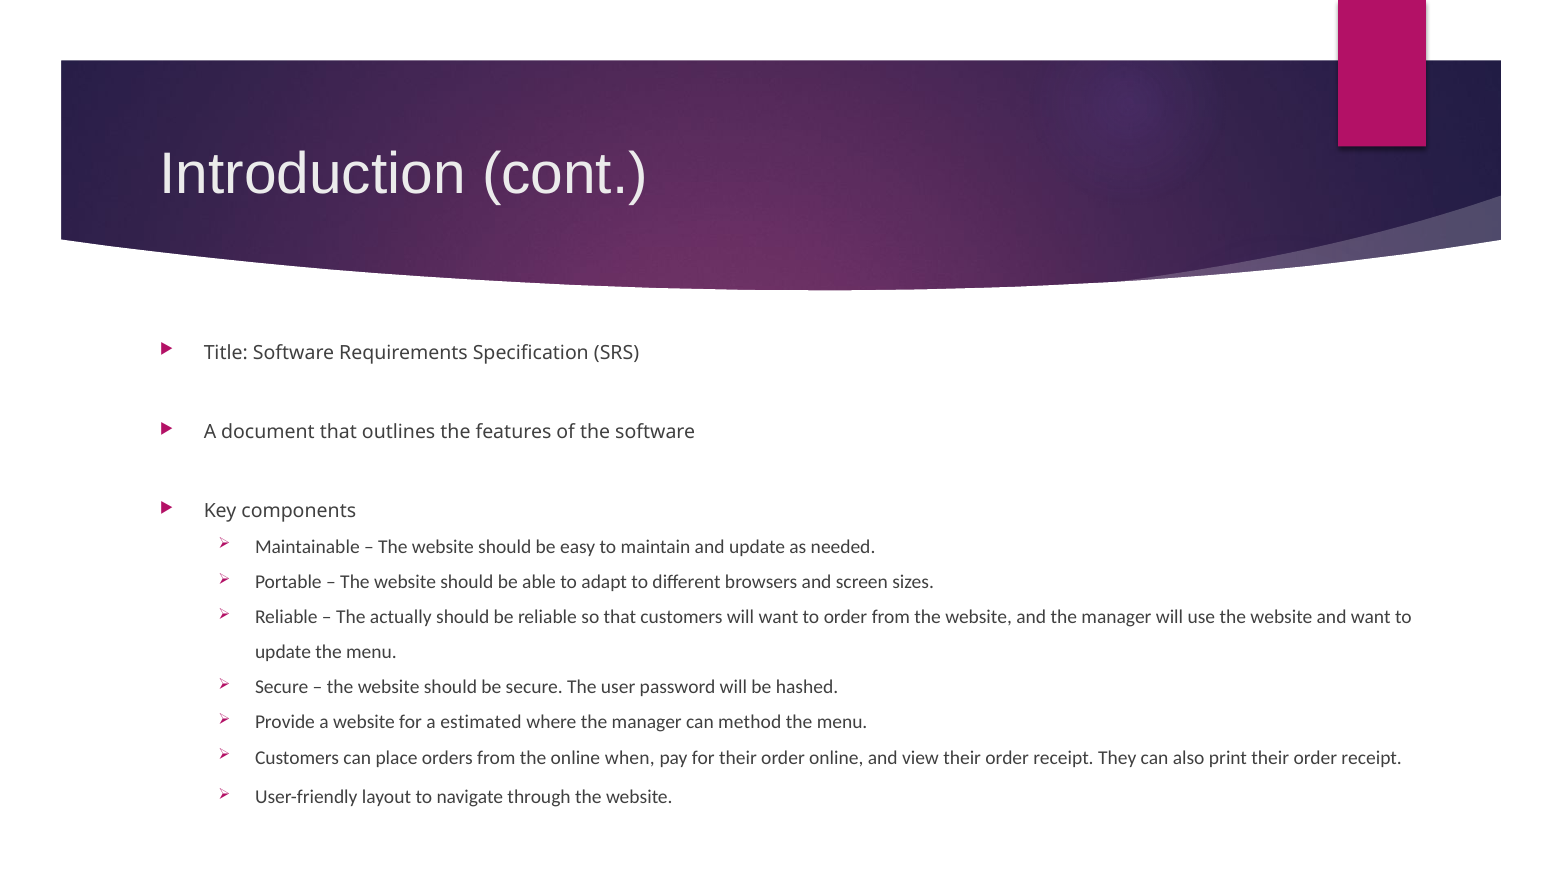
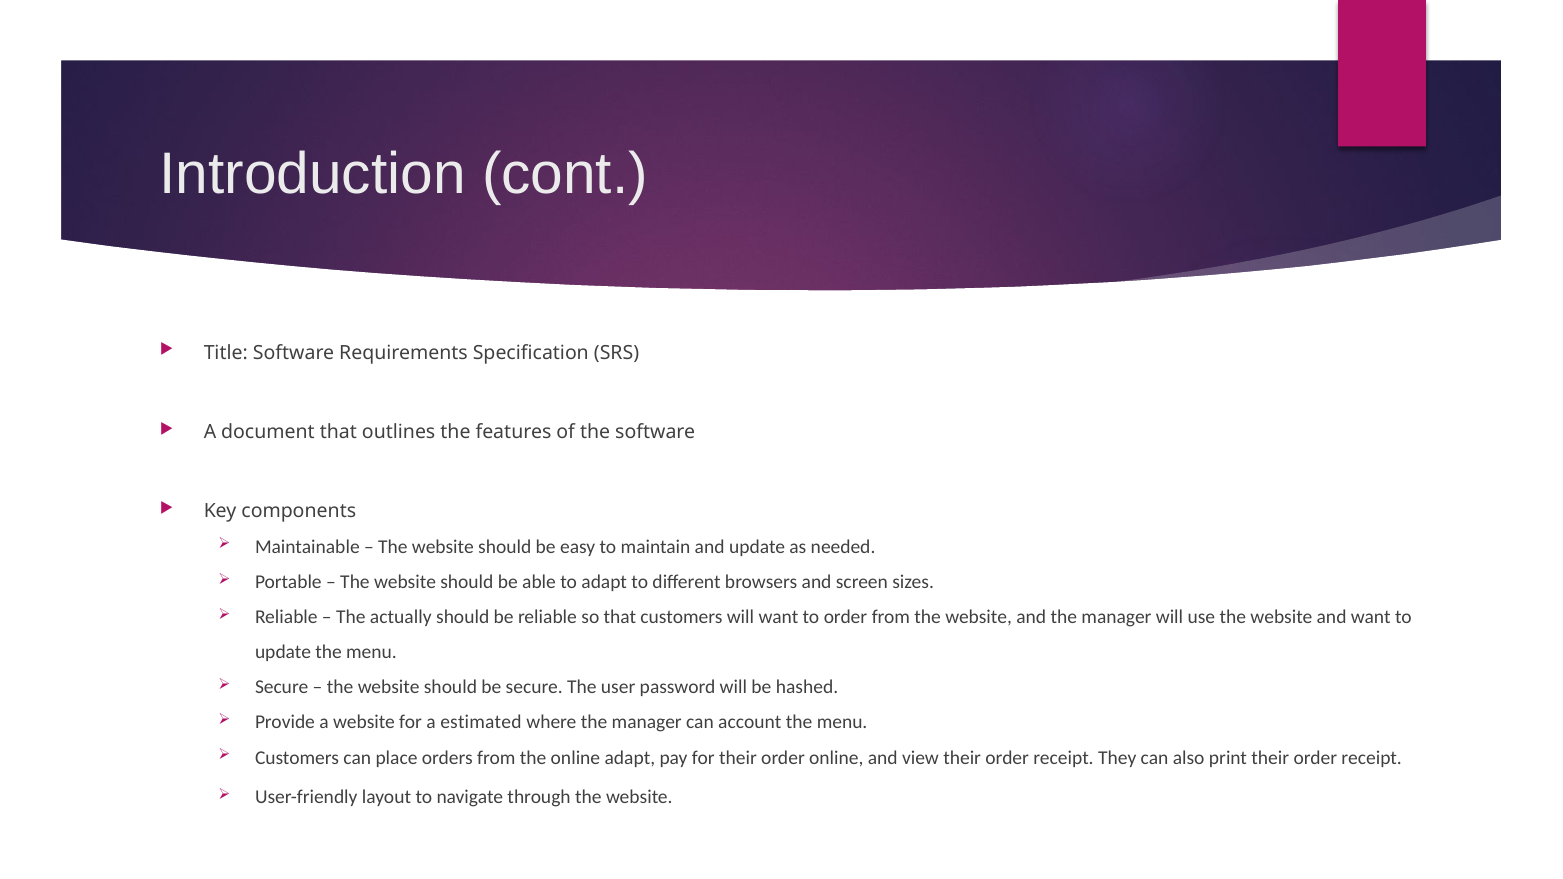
method: method -> account
online when: when -> adapt
